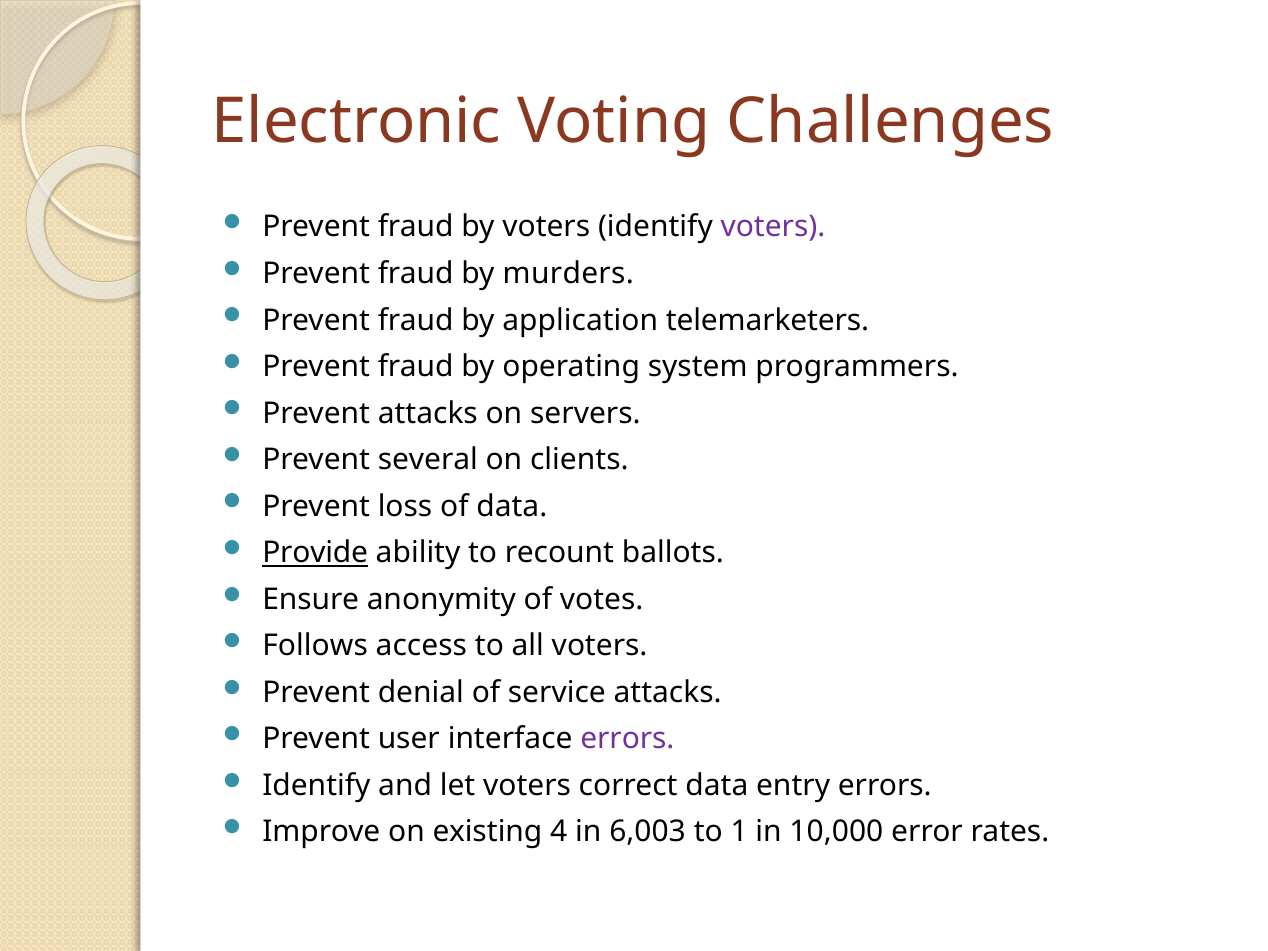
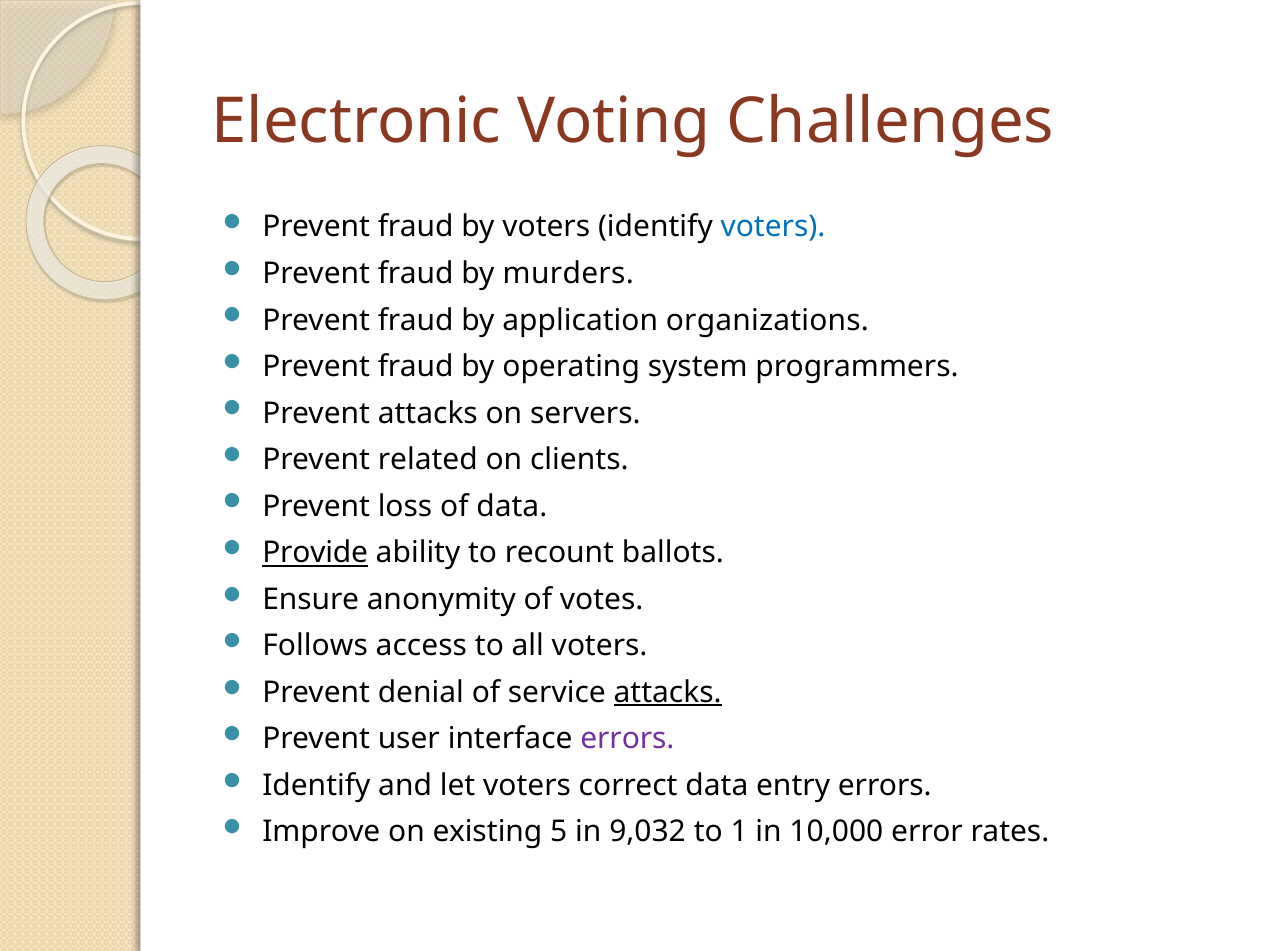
voters at (773, 227) colour: purple -> blue
telemarketers: telemarketers -> organizations
several: several -> related
attacks at (668, 692) underline: none -> present
4: 4 -> 5
6,003: 6,003 -> 9,032
